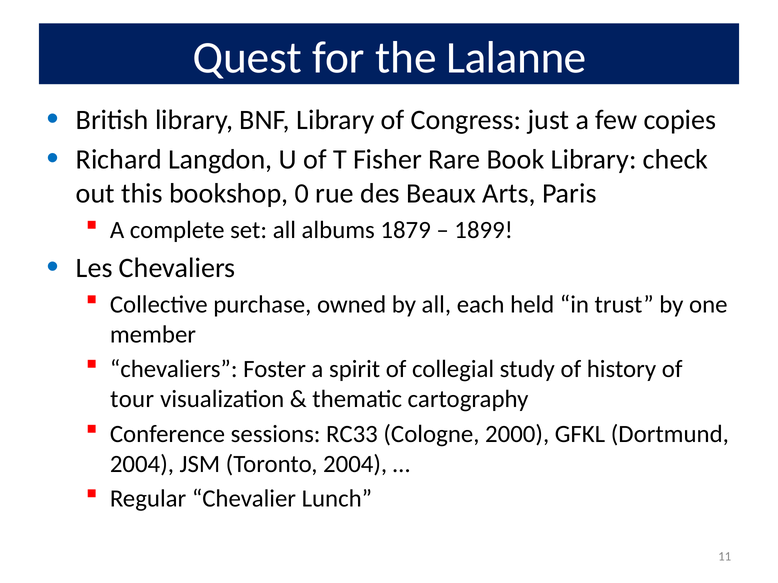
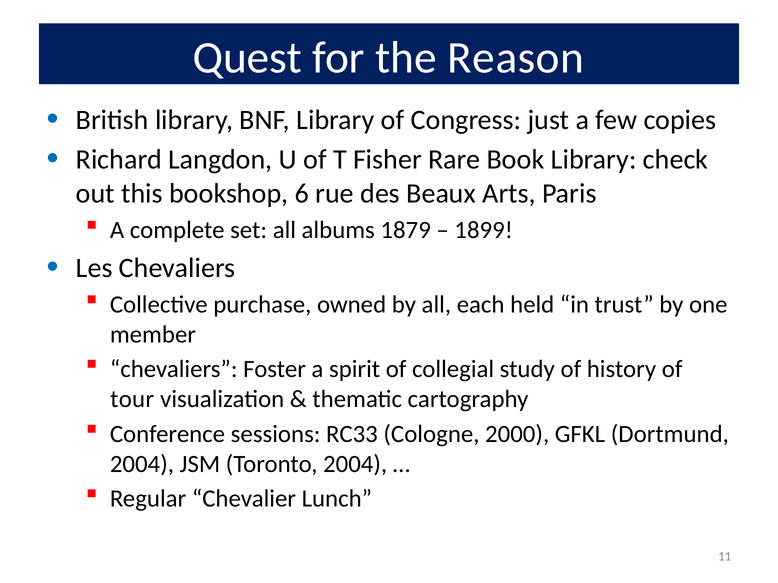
Lalanne: Lalanne -> Reason
0: 0 -> 6
